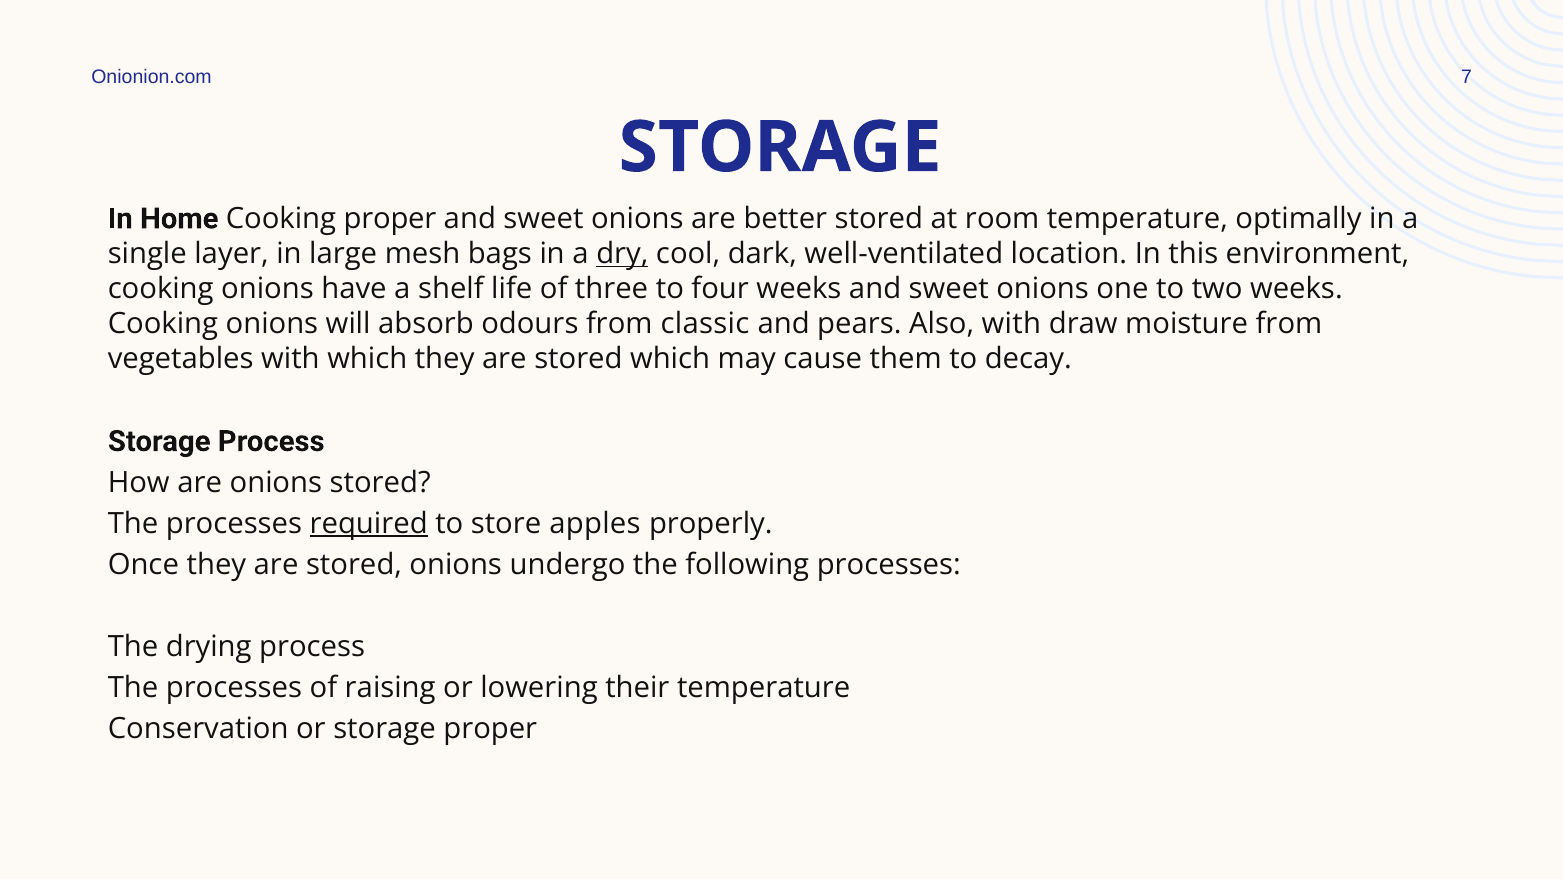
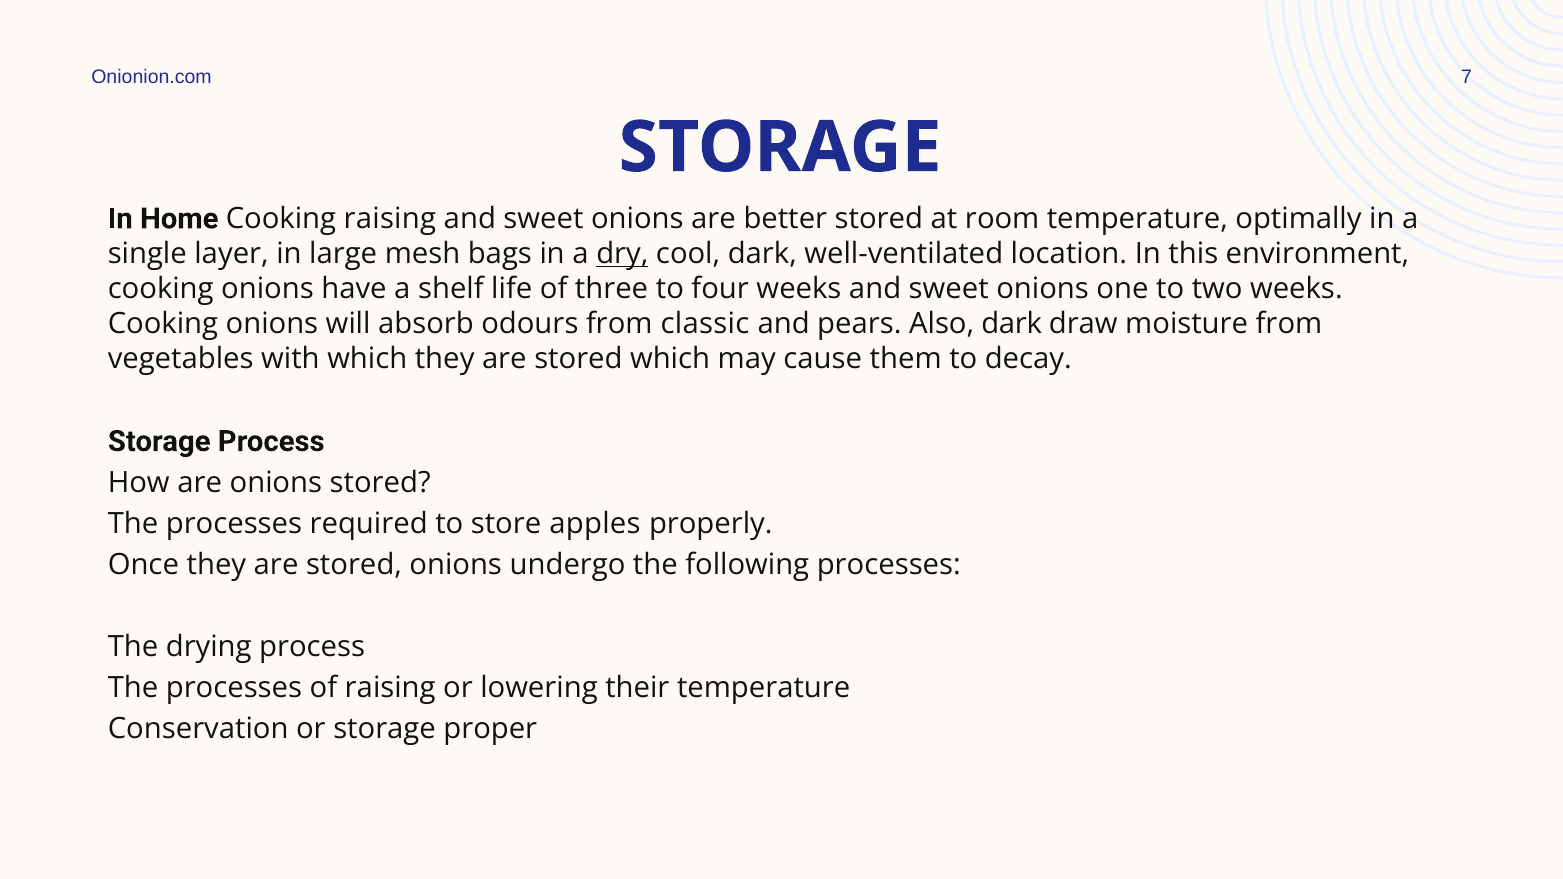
Cooking proper: proper -> raising
Also with: with -> dark
required underline: present -> none
